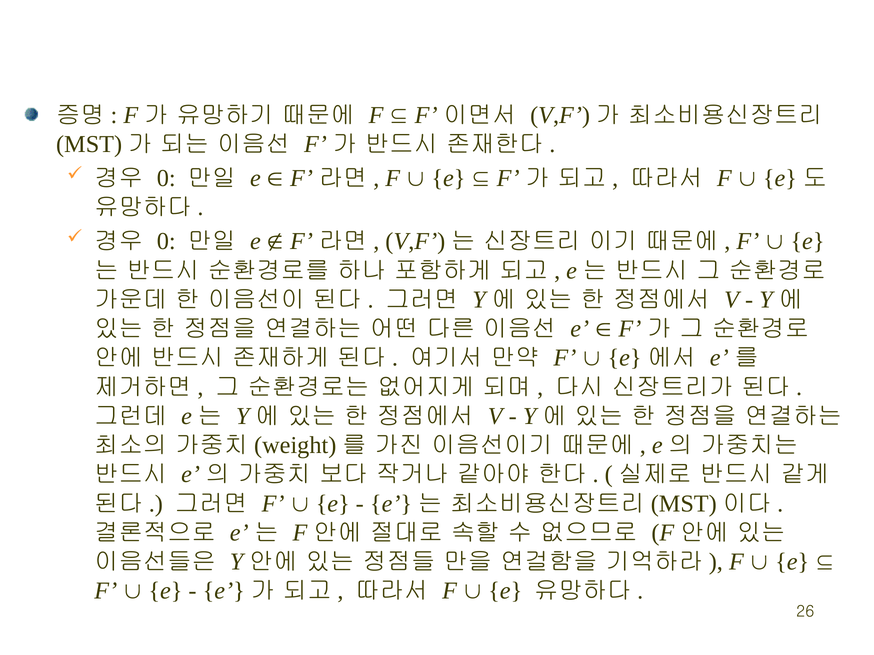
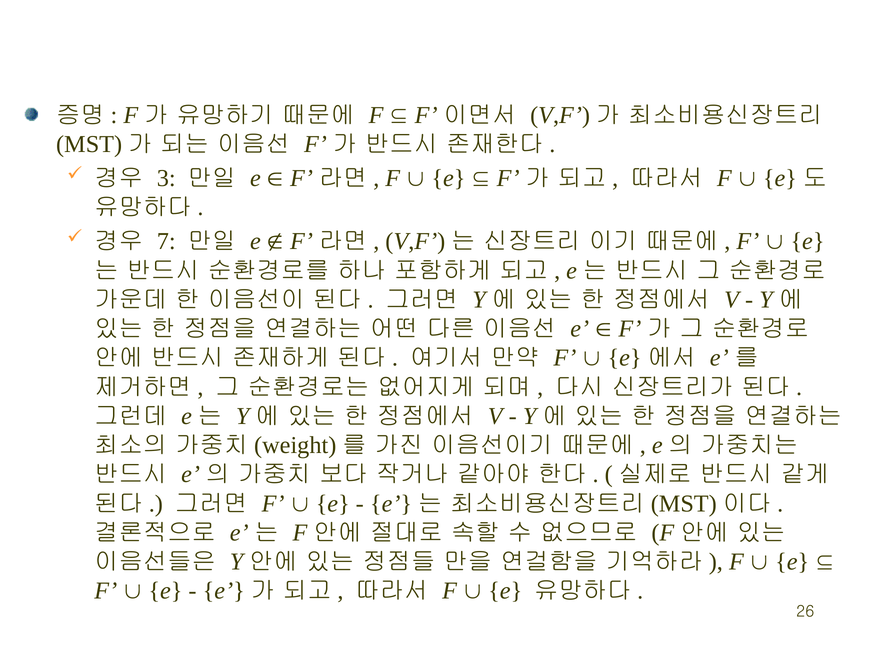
0 at (166, 178): 0 -> 3
0 at (166, 242): 0 -> 7
